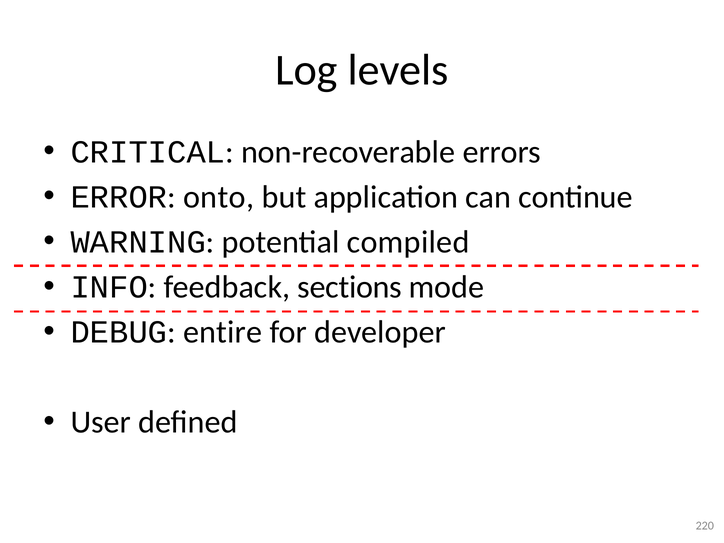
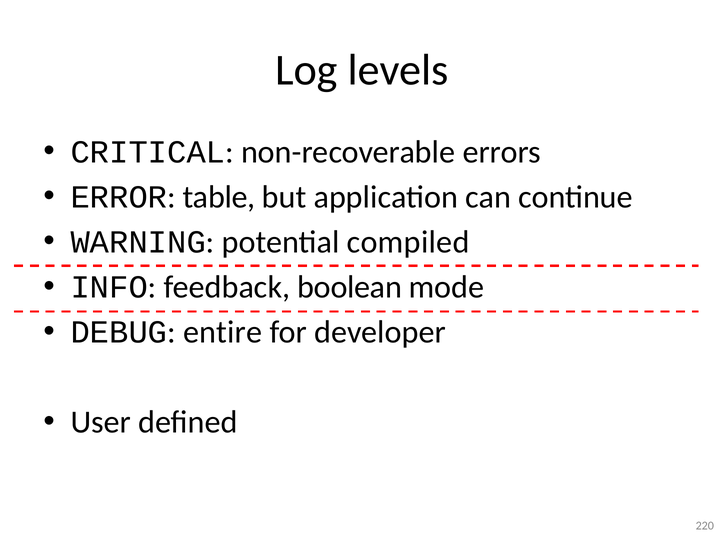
onto: onto -> table
sections: sections -> boolean
